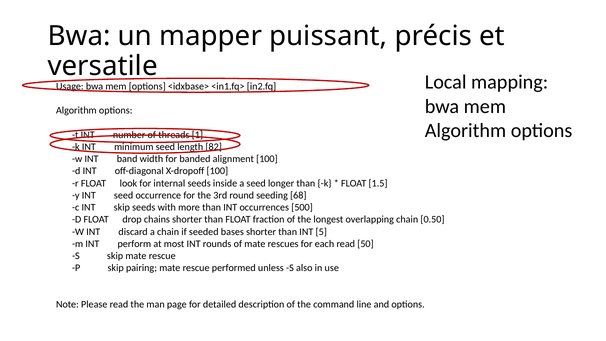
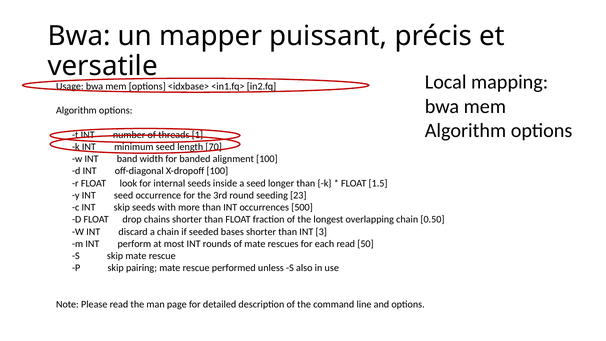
82: 82 -> 70
68: 68 -> 23
5: 5 -> 3
